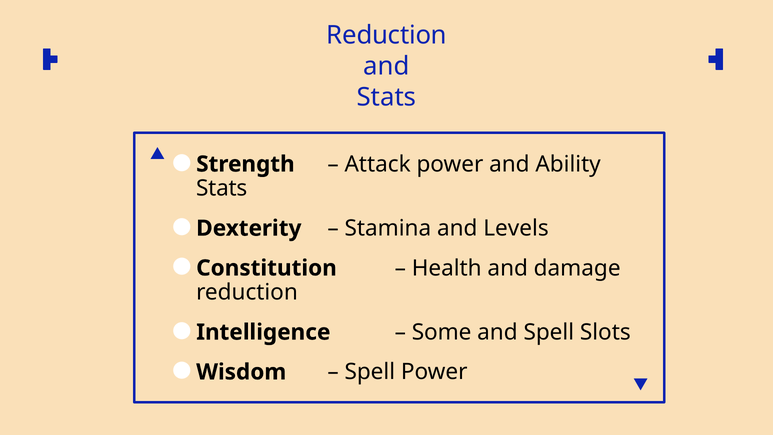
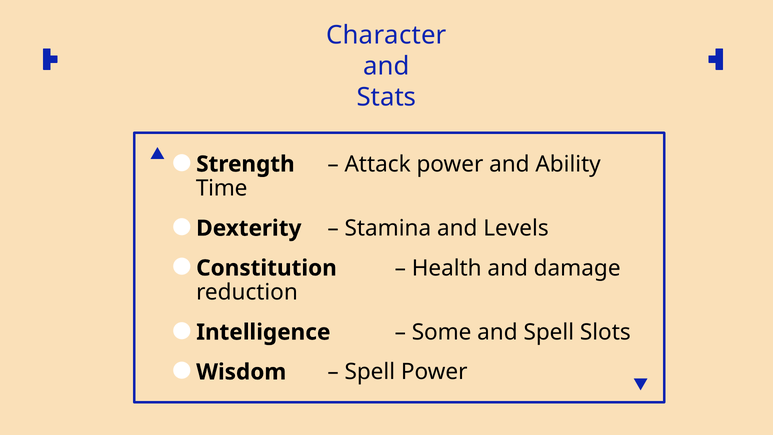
Reduction at (387, 35): Reduction -> Character
Stats at (222, 188): Stats -> Time
